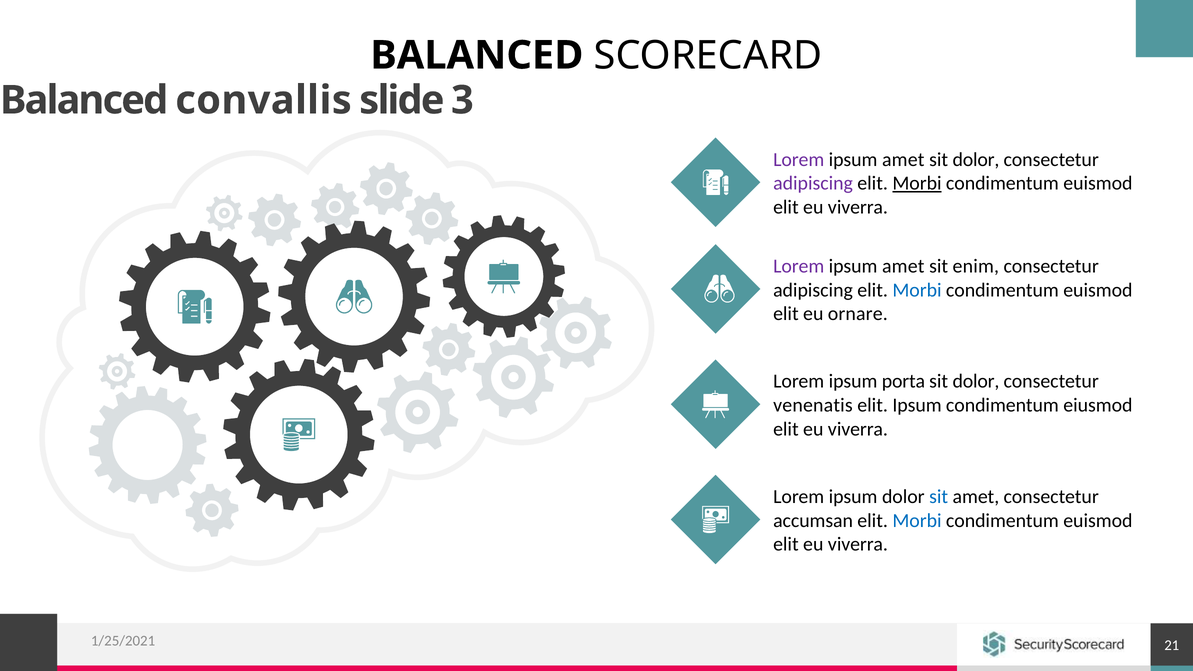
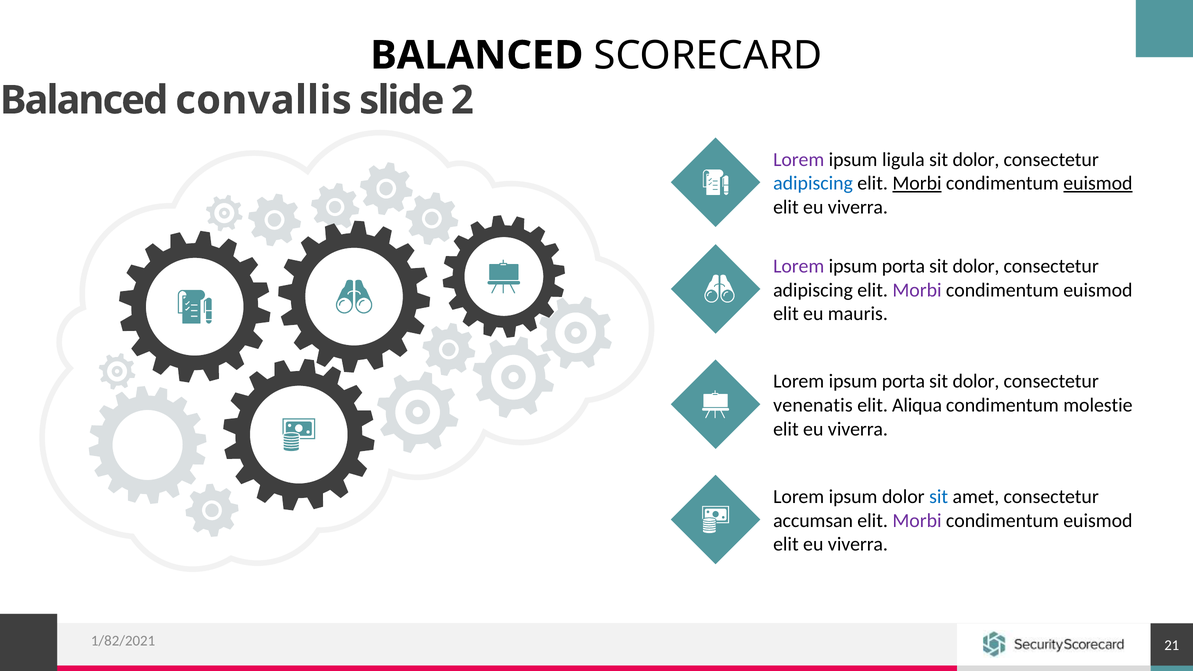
3: 3 -> 2
amet at (903, 159): amet -> ligula
adipiscing at (813, 183) colour: purple -> blue
euismod at (1098, 183) underline: none -> present
amet at (903, 266): amet -> porta
enim at (976, 266): enim -> dolor
Morbi at (917, 290) colour: blue -> purple
ornare: ornare -> mauris
elit Ipsum: Ipsum -> Aliqua
eiusmod: eiusmod -> molestie
Morbi at (917, 521) colour: blue -> purple
1/25/2021: 1/25/2021 -> 1/82/2021
